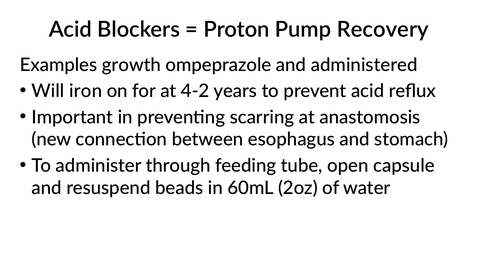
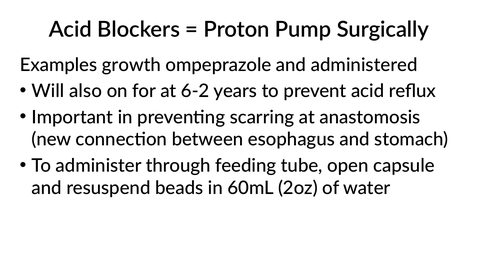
Recovery: Recovery -> Surgically
iron: iron -> also
4-2: 4-2 -> 6-2
